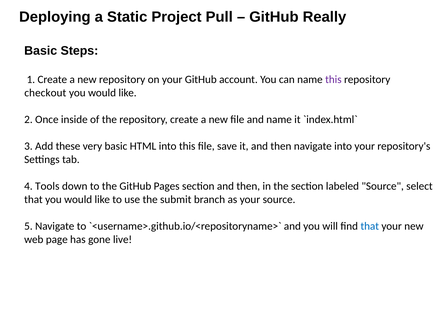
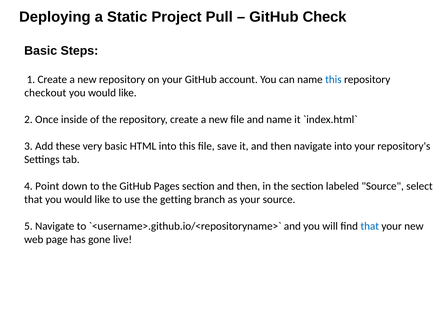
Really: Really -> Check
this at (333, 80) colour: purple -> blue
Tools: Tools -> Point
submit: submit -> getting
